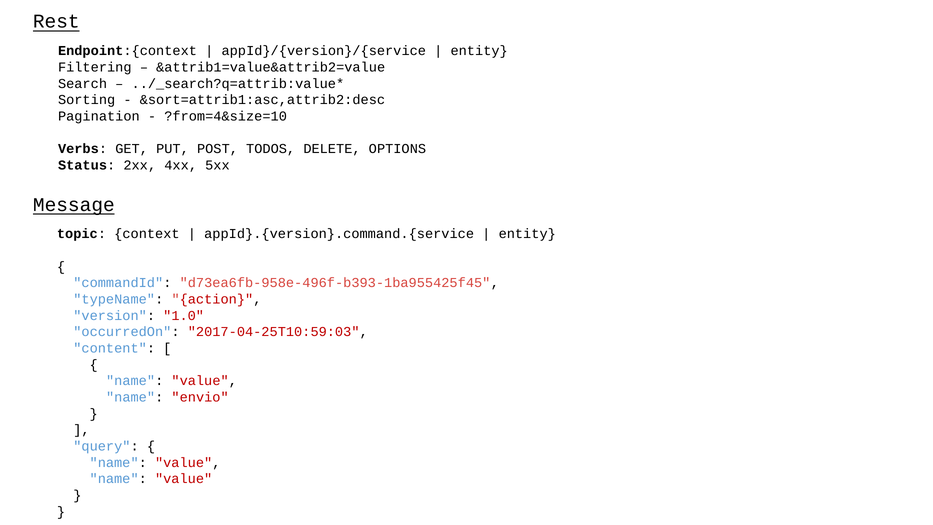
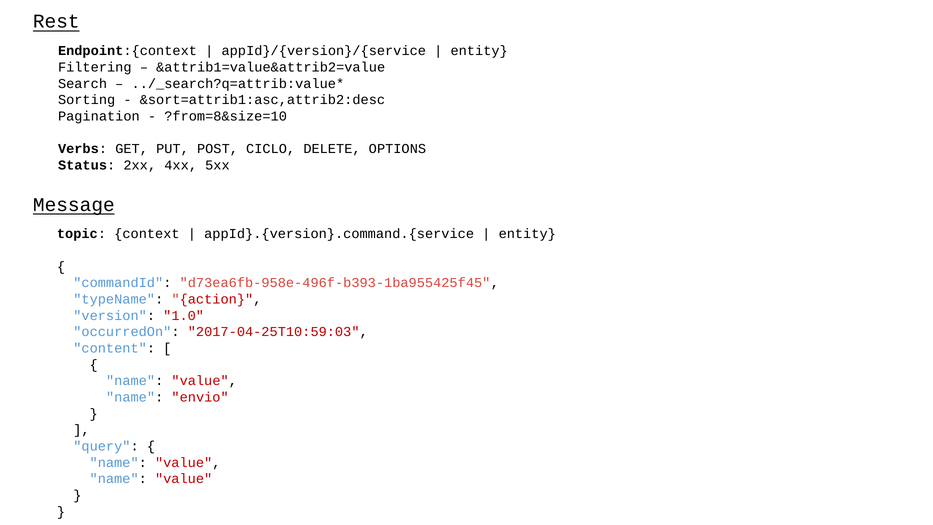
?from=4&size=10: ?from=4&size=10 -> ?from=8&size=10
TODOS: TODOS -> CICLO
